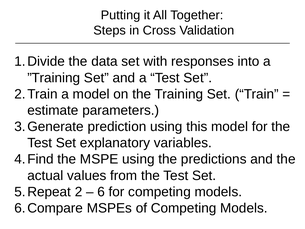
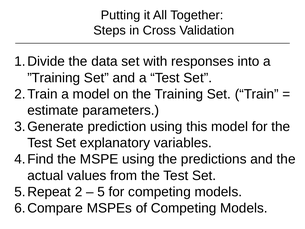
6: 6 -> 5
